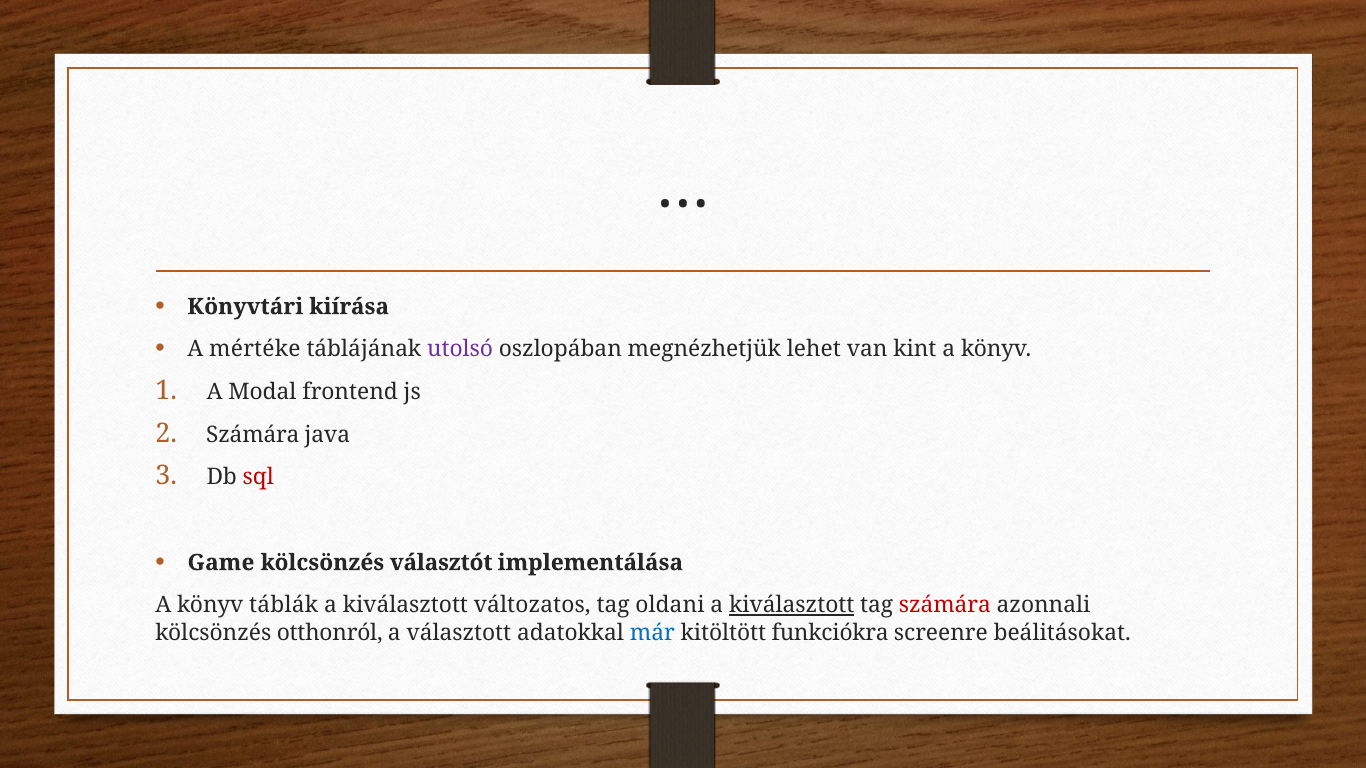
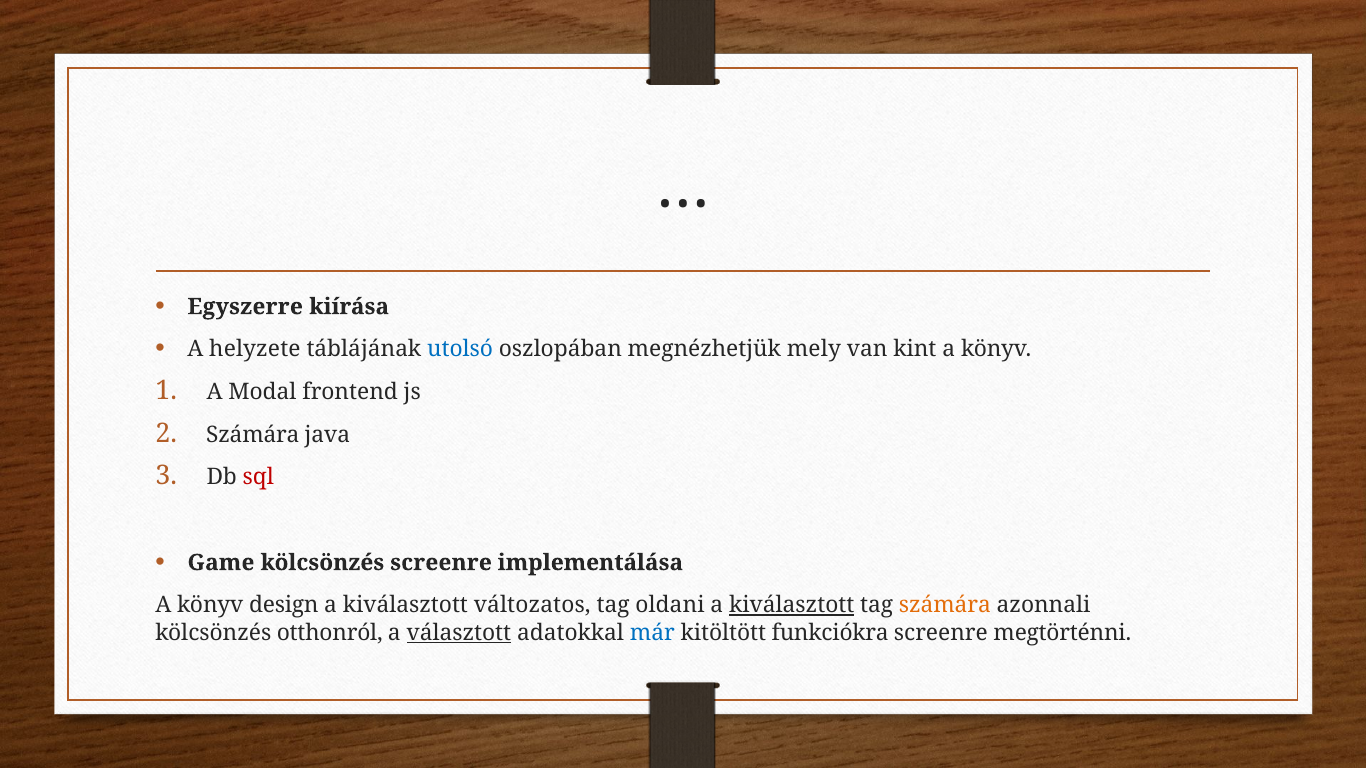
Könyvtári: Könyvtári -> Egyszerre
mértéke: mértéke -> helyzete
utolsó colour: purple -> blue
lehet: lehet -> mely
kölcsönzés választót: választót -> screenre
táblák: táblák -> design
számára at (945, 606) colour: red -> orange
választott underline: none -> present
beálitásokat: beálitásokat -> megtörténni
